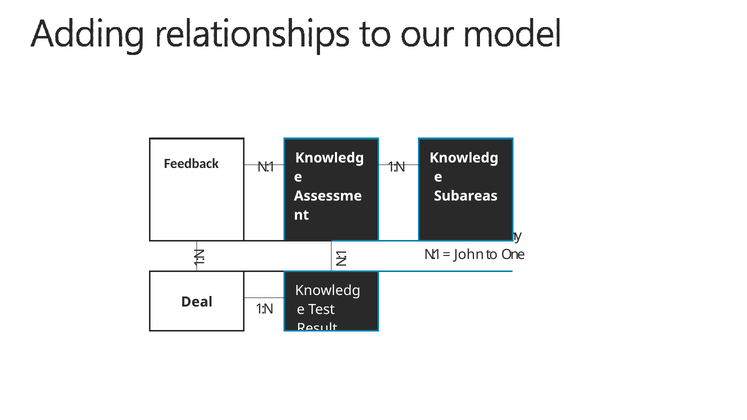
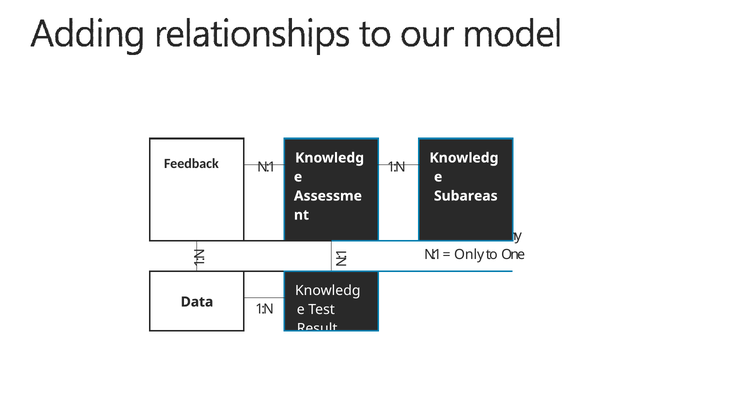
John: John -> Only
Deal: Deal -> Data
